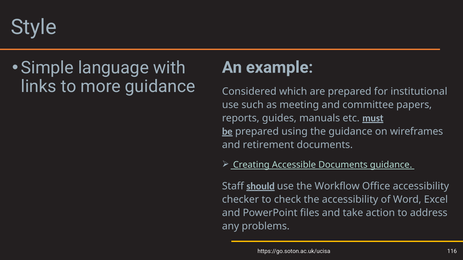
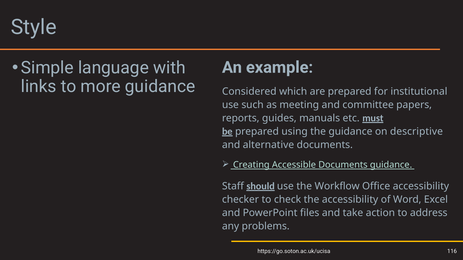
wireframes: wireframes -> descriptive
retirement: retirement -> alternative
